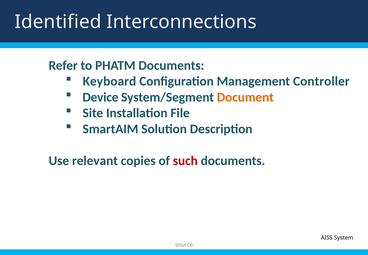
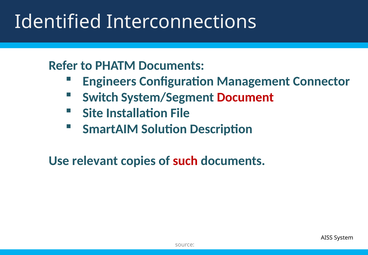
Keyboard: Keyboard -> Engineers
Controller: Controller -> Connector
Device: Device -> Switch
Document colour: orange -> red
